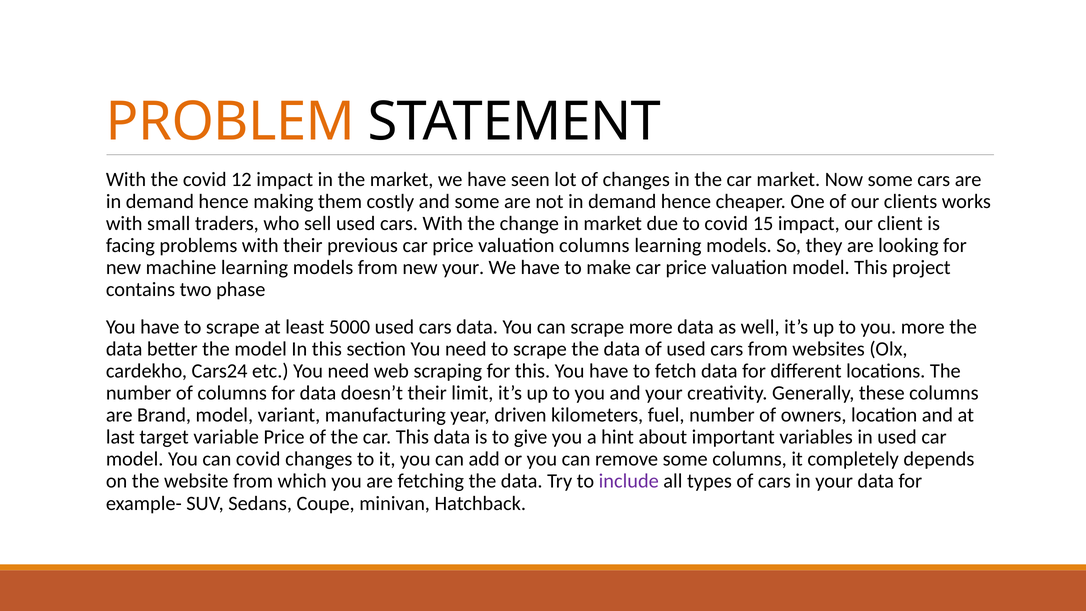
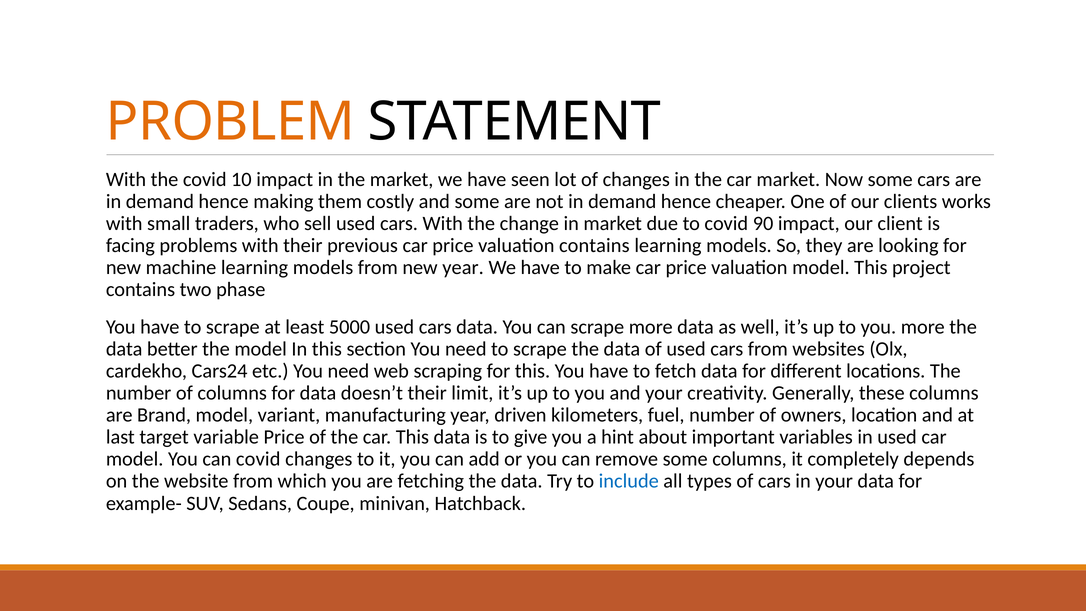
12: 12 -> 10
15: 15 -> 90
valuation columns: columns -> contains
new your: your -> year
include colour: purple -> blue
